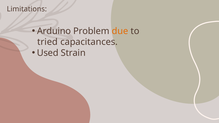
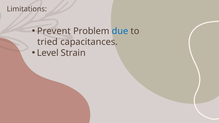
Arduino: Arduino -> Prevent
due colour: orange -> blue
Used: Used -> Level
